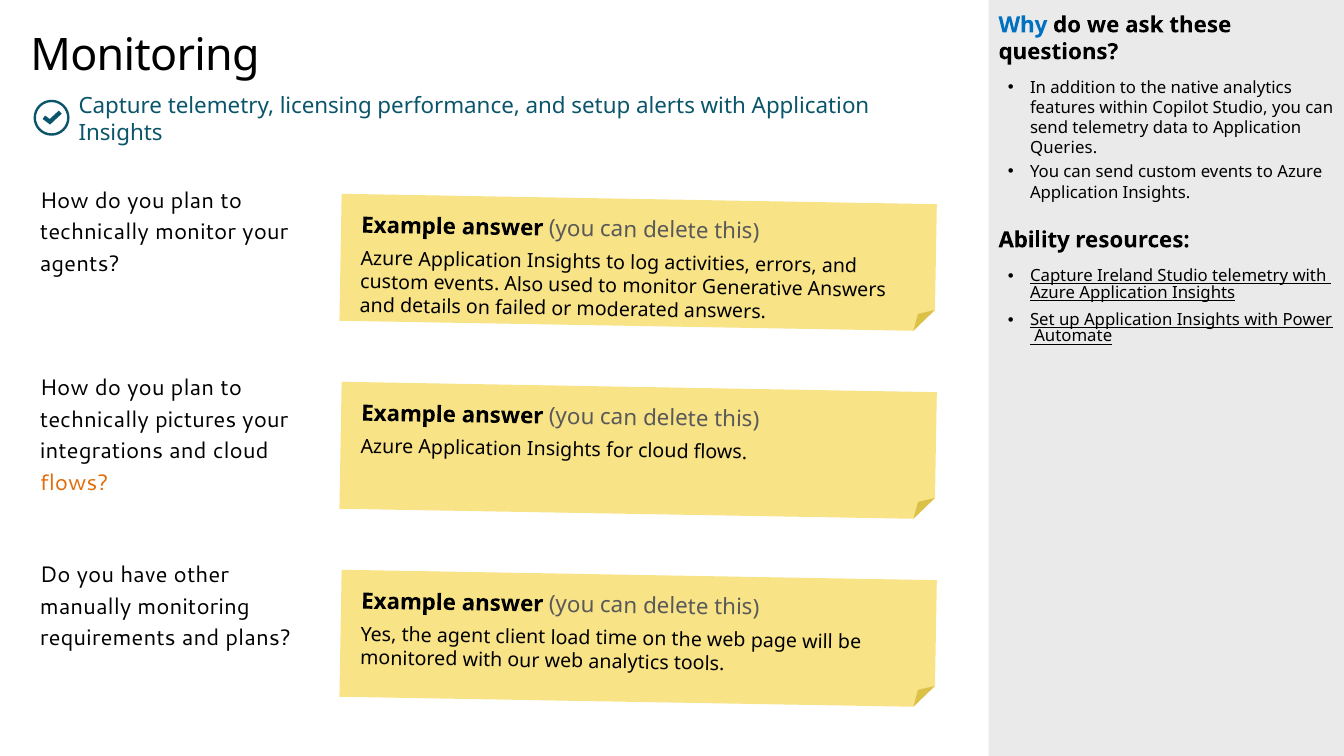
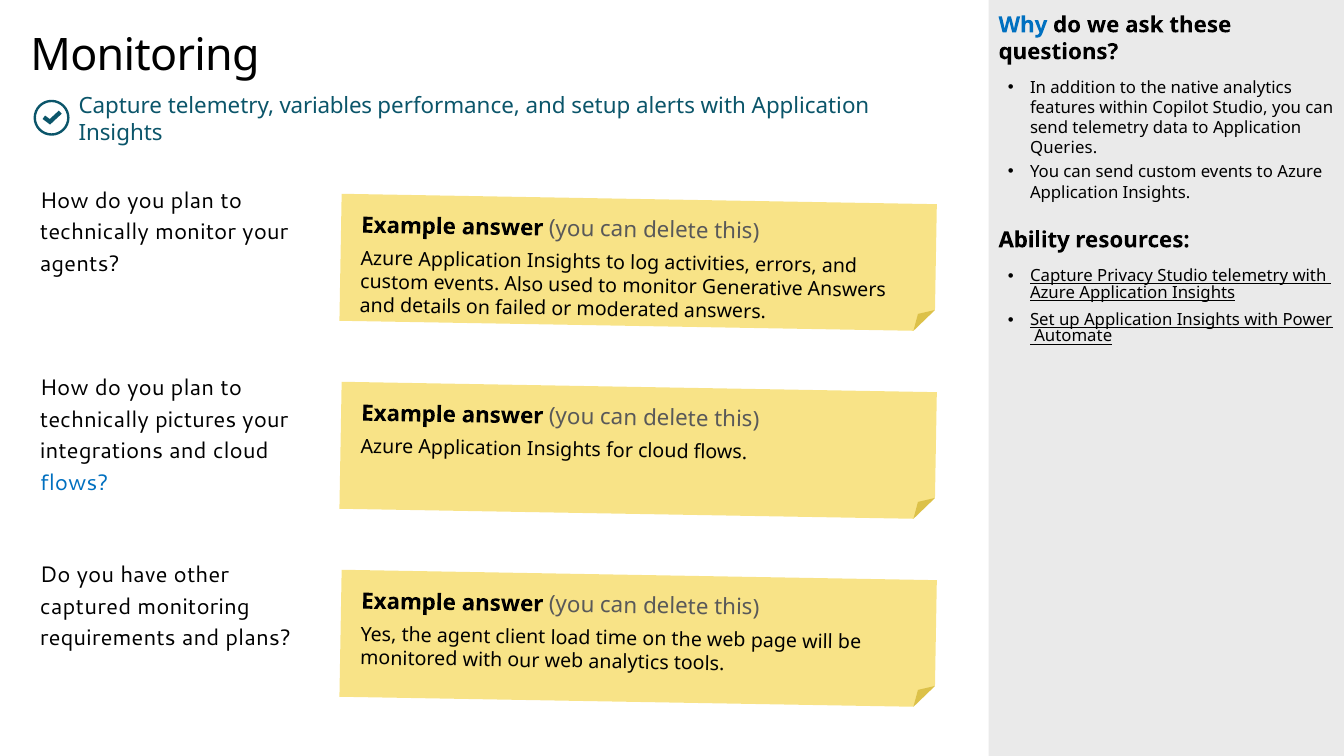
licensing: licensing -> variables
Ireland: Ireland -> Privacy
flows at (74, 483) colour: orange -> blue
manually: manually -> captured
